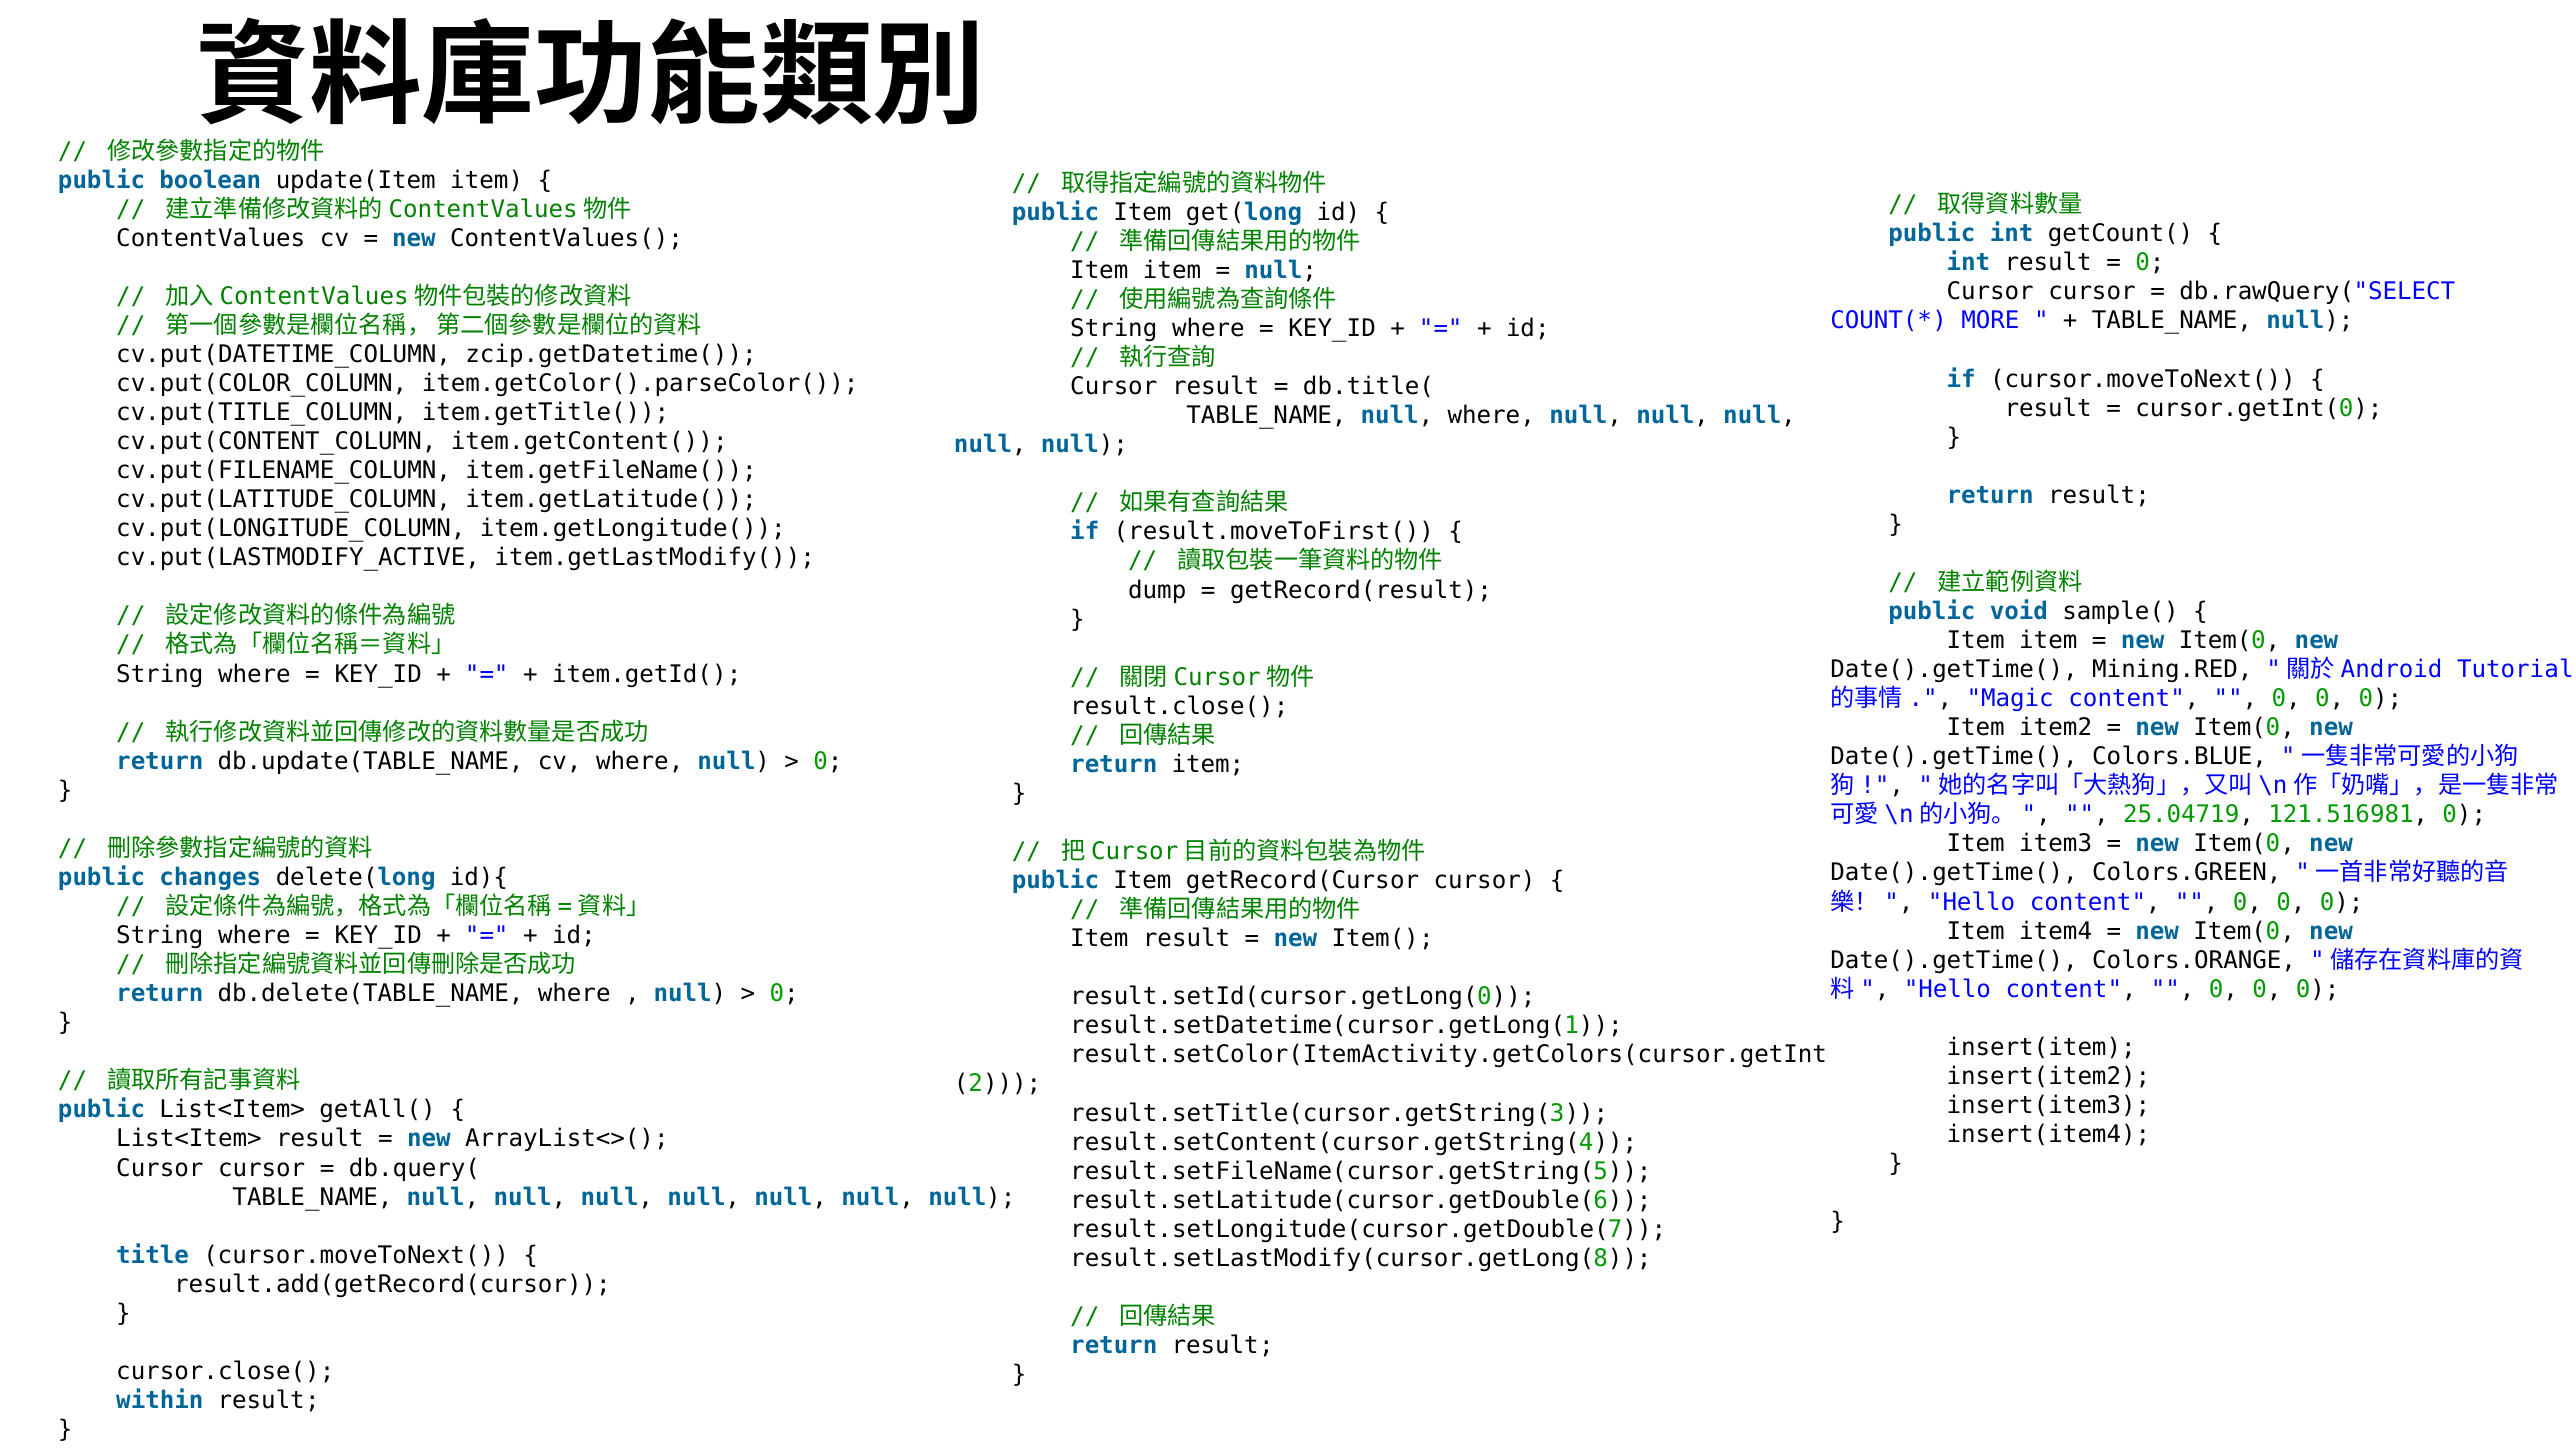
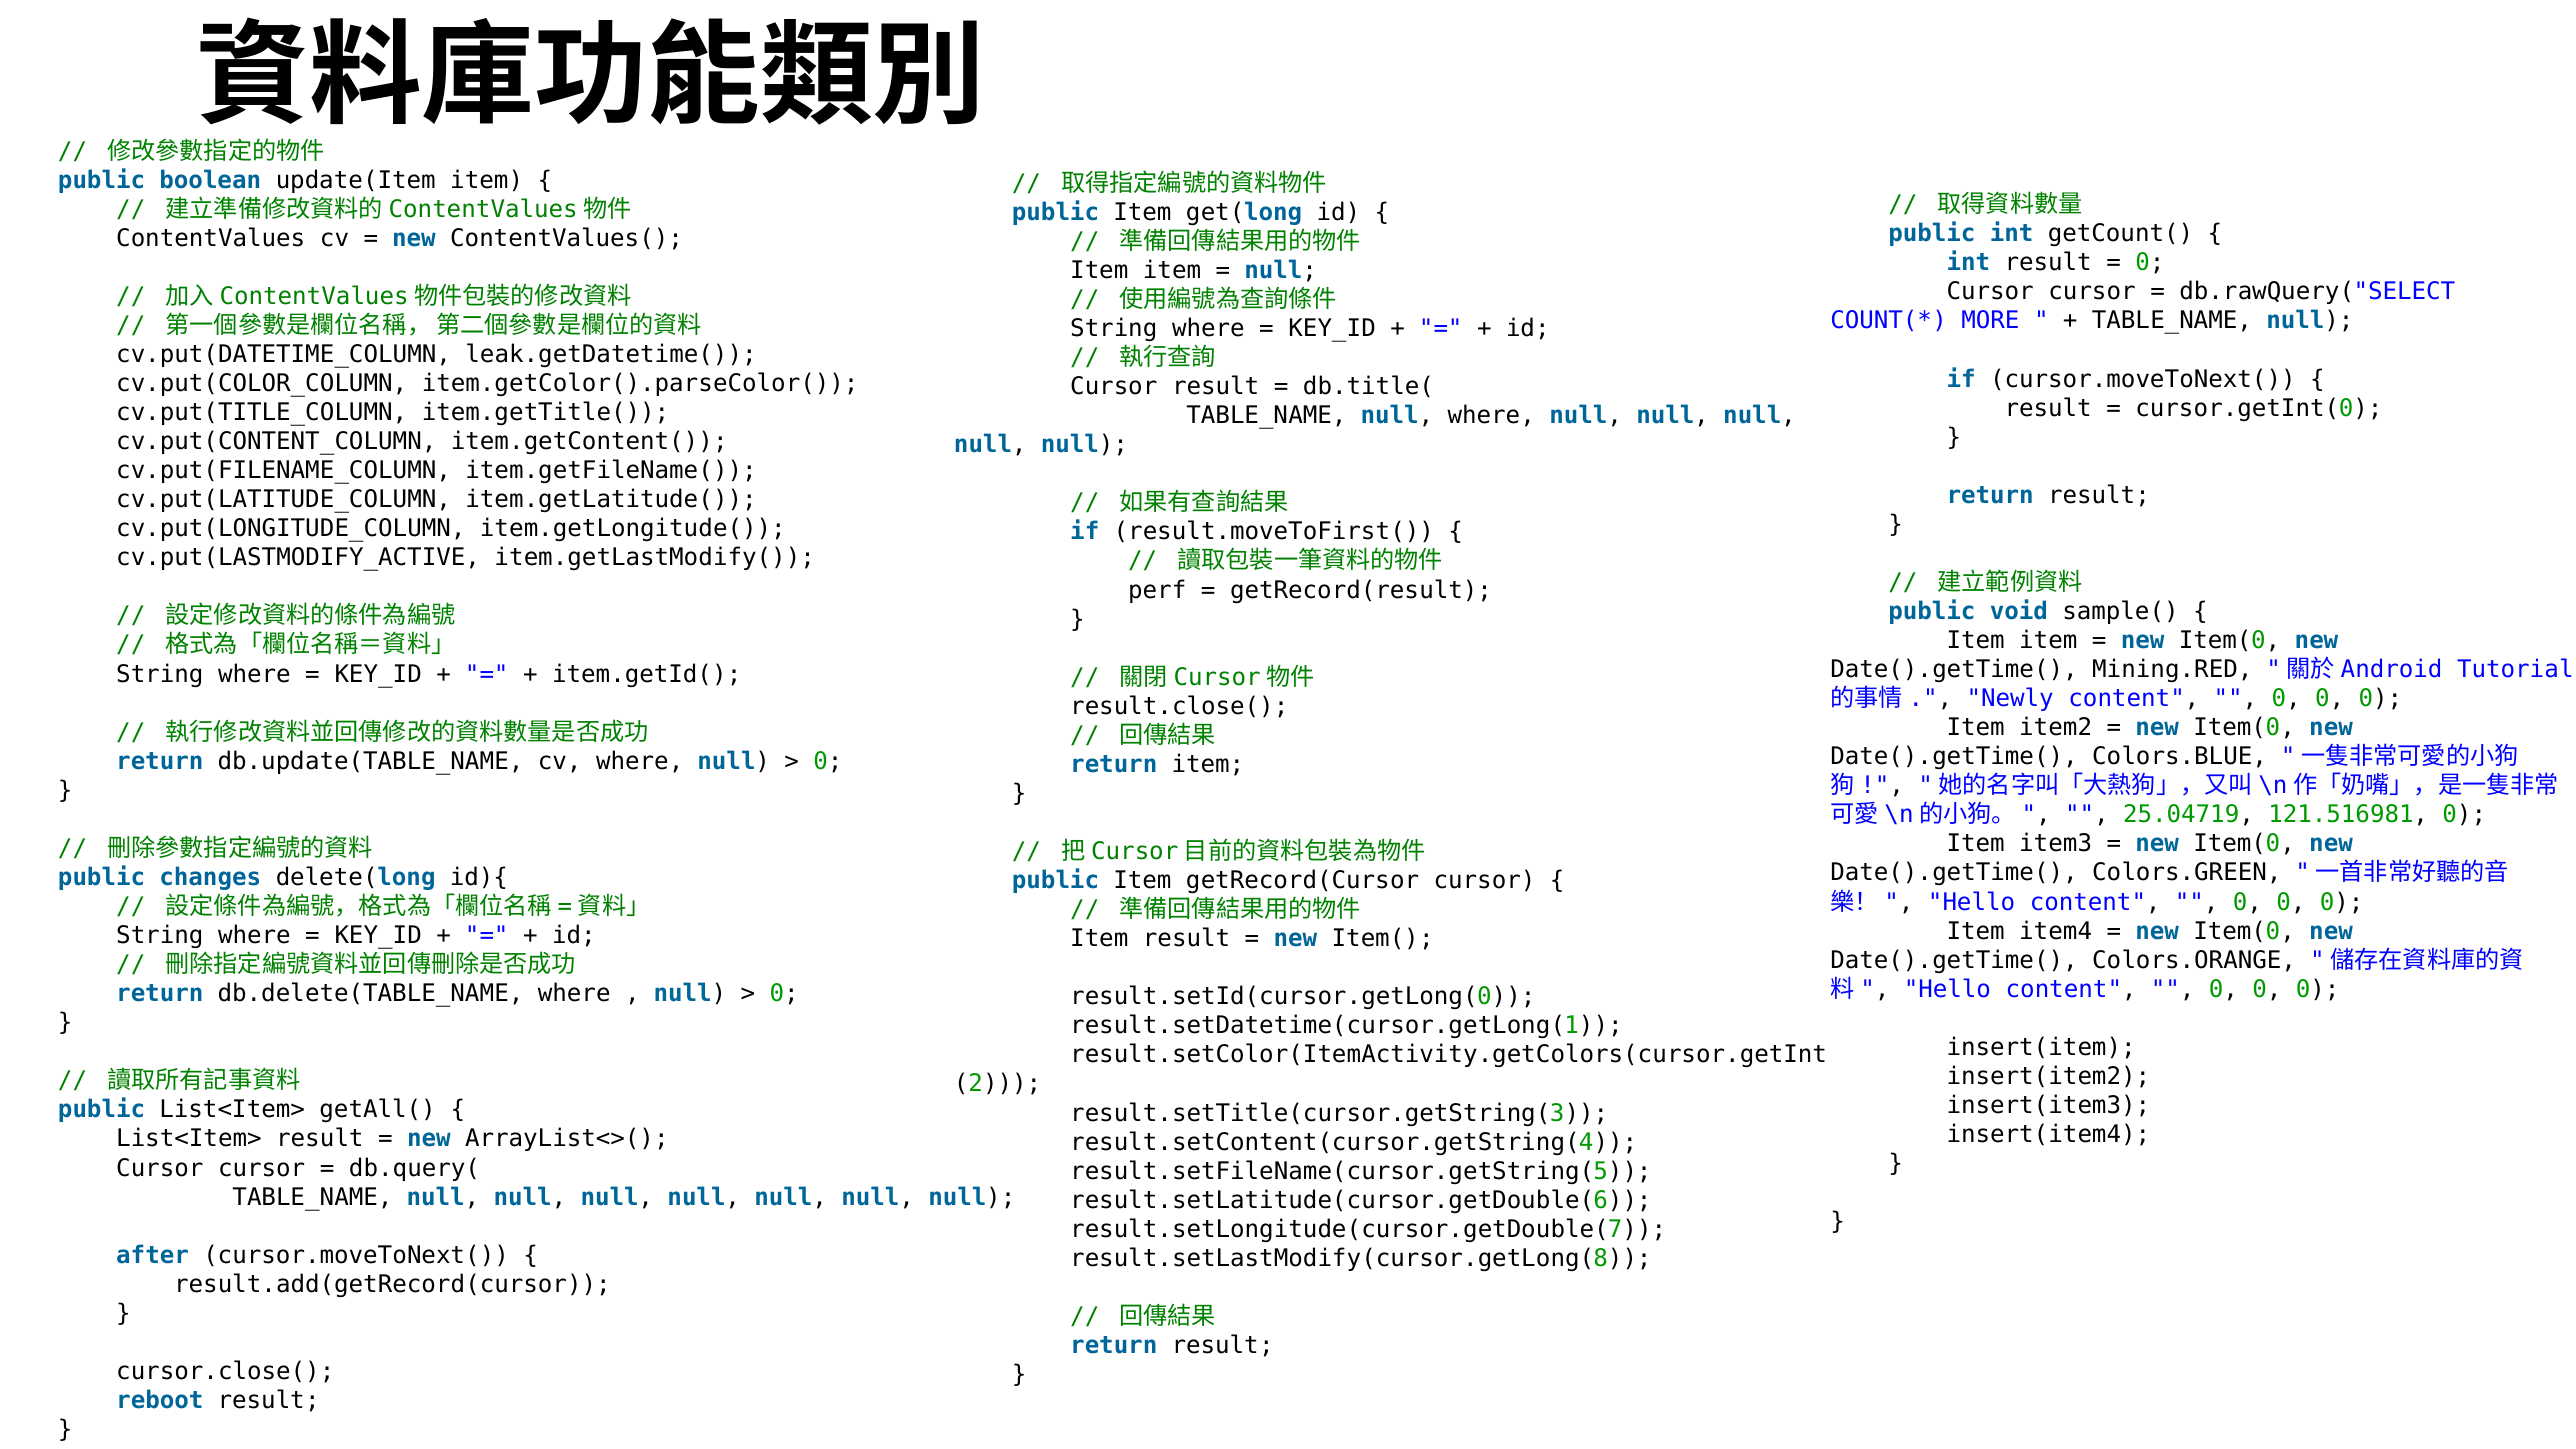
zcip.getDatetime(: zcip.getDatetime( -> leak.getDatetime(
dump: dump -> perf
Magic: Magic -> Newly
title: title -> after
within: within -> reboot
